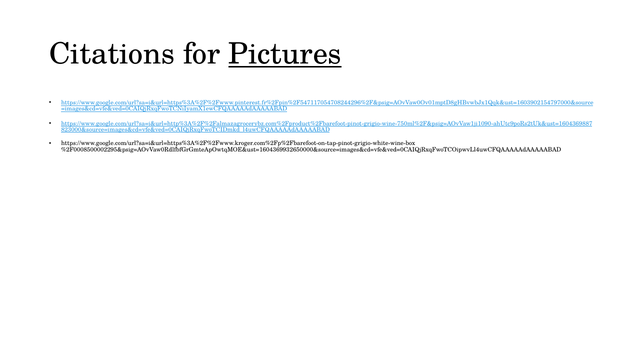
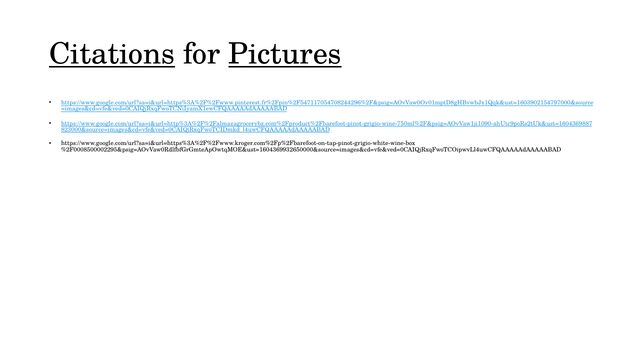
Citations underline: none -> present
